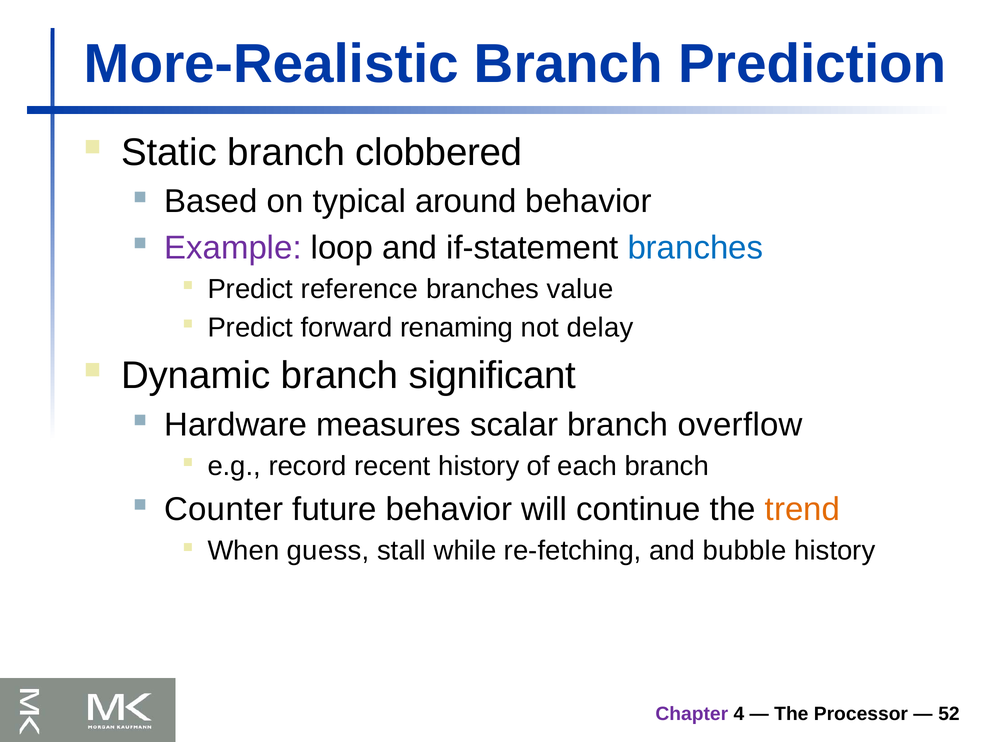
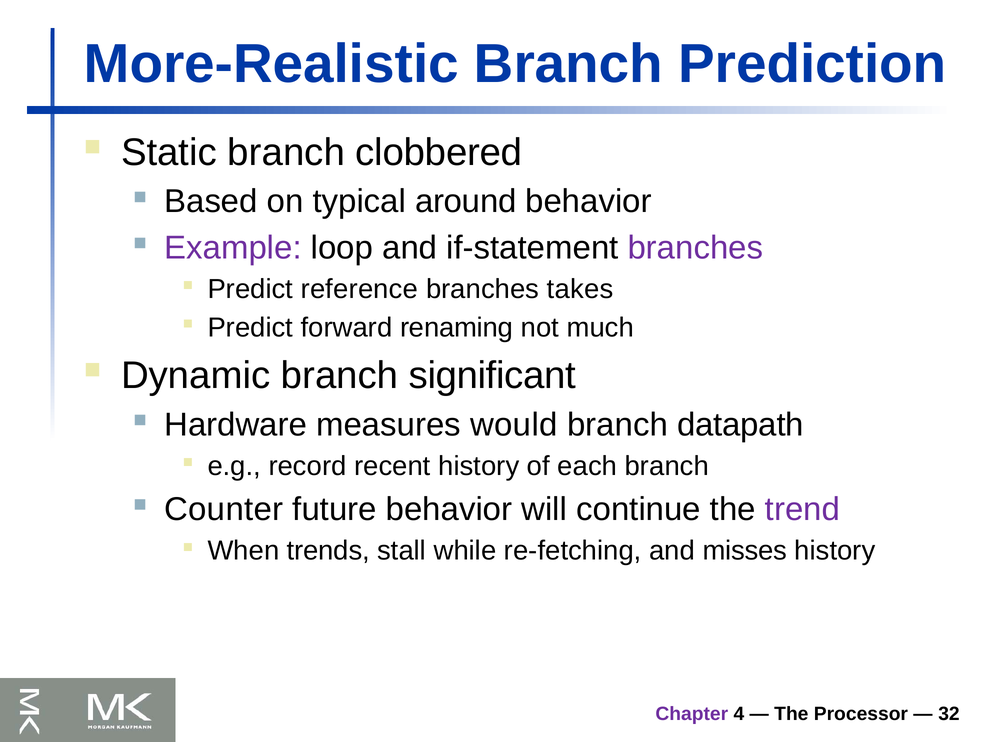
branches at (695, 248) colour: blue -> purple
value: value -> takes
delay: delay -> much
scalar: scalar -> would
overflow: overflow -> datapath
trend colour: orange -> purple
guess: guess -> trends
bubble: bubble -> misses
52: 52 -> 32
